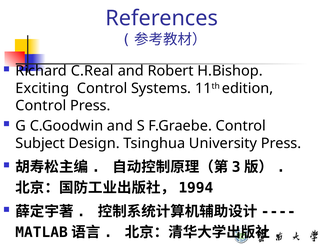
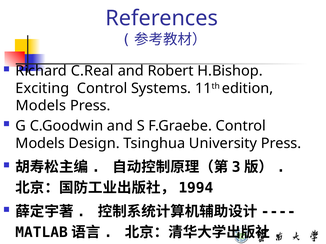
Control at (41, 106): Control -> Models
Subject at (40, 144): Subject -> Models
